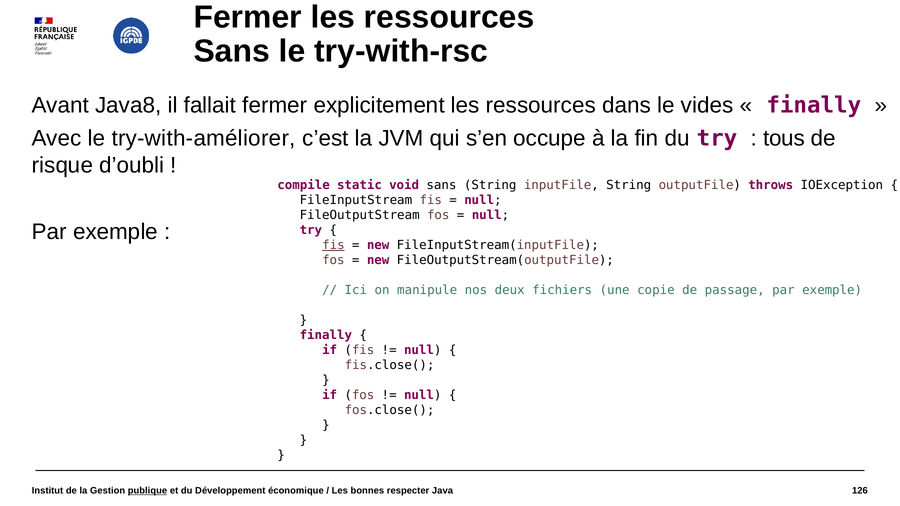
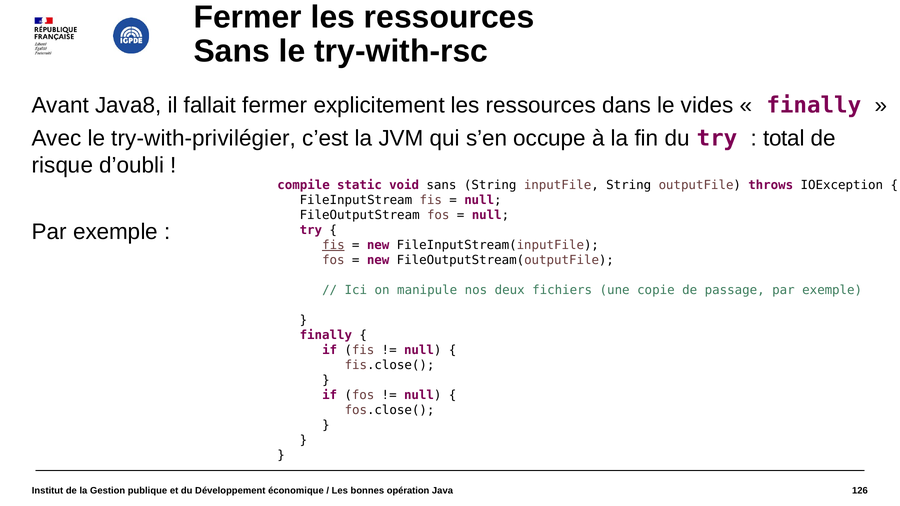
try-with-améliorer: try-with-améliorer -> try-with-privilégier
tous: tous -> total
publique underline: present -> none
respecter: respecter -> opération
